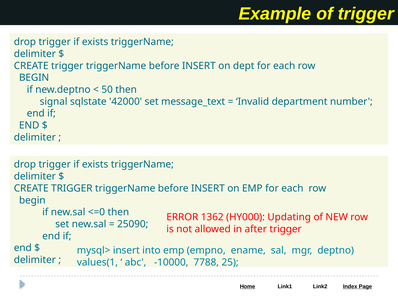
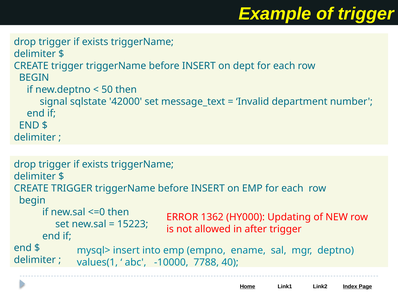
25090: 25090 -> 15223
25: 25 -> 40
